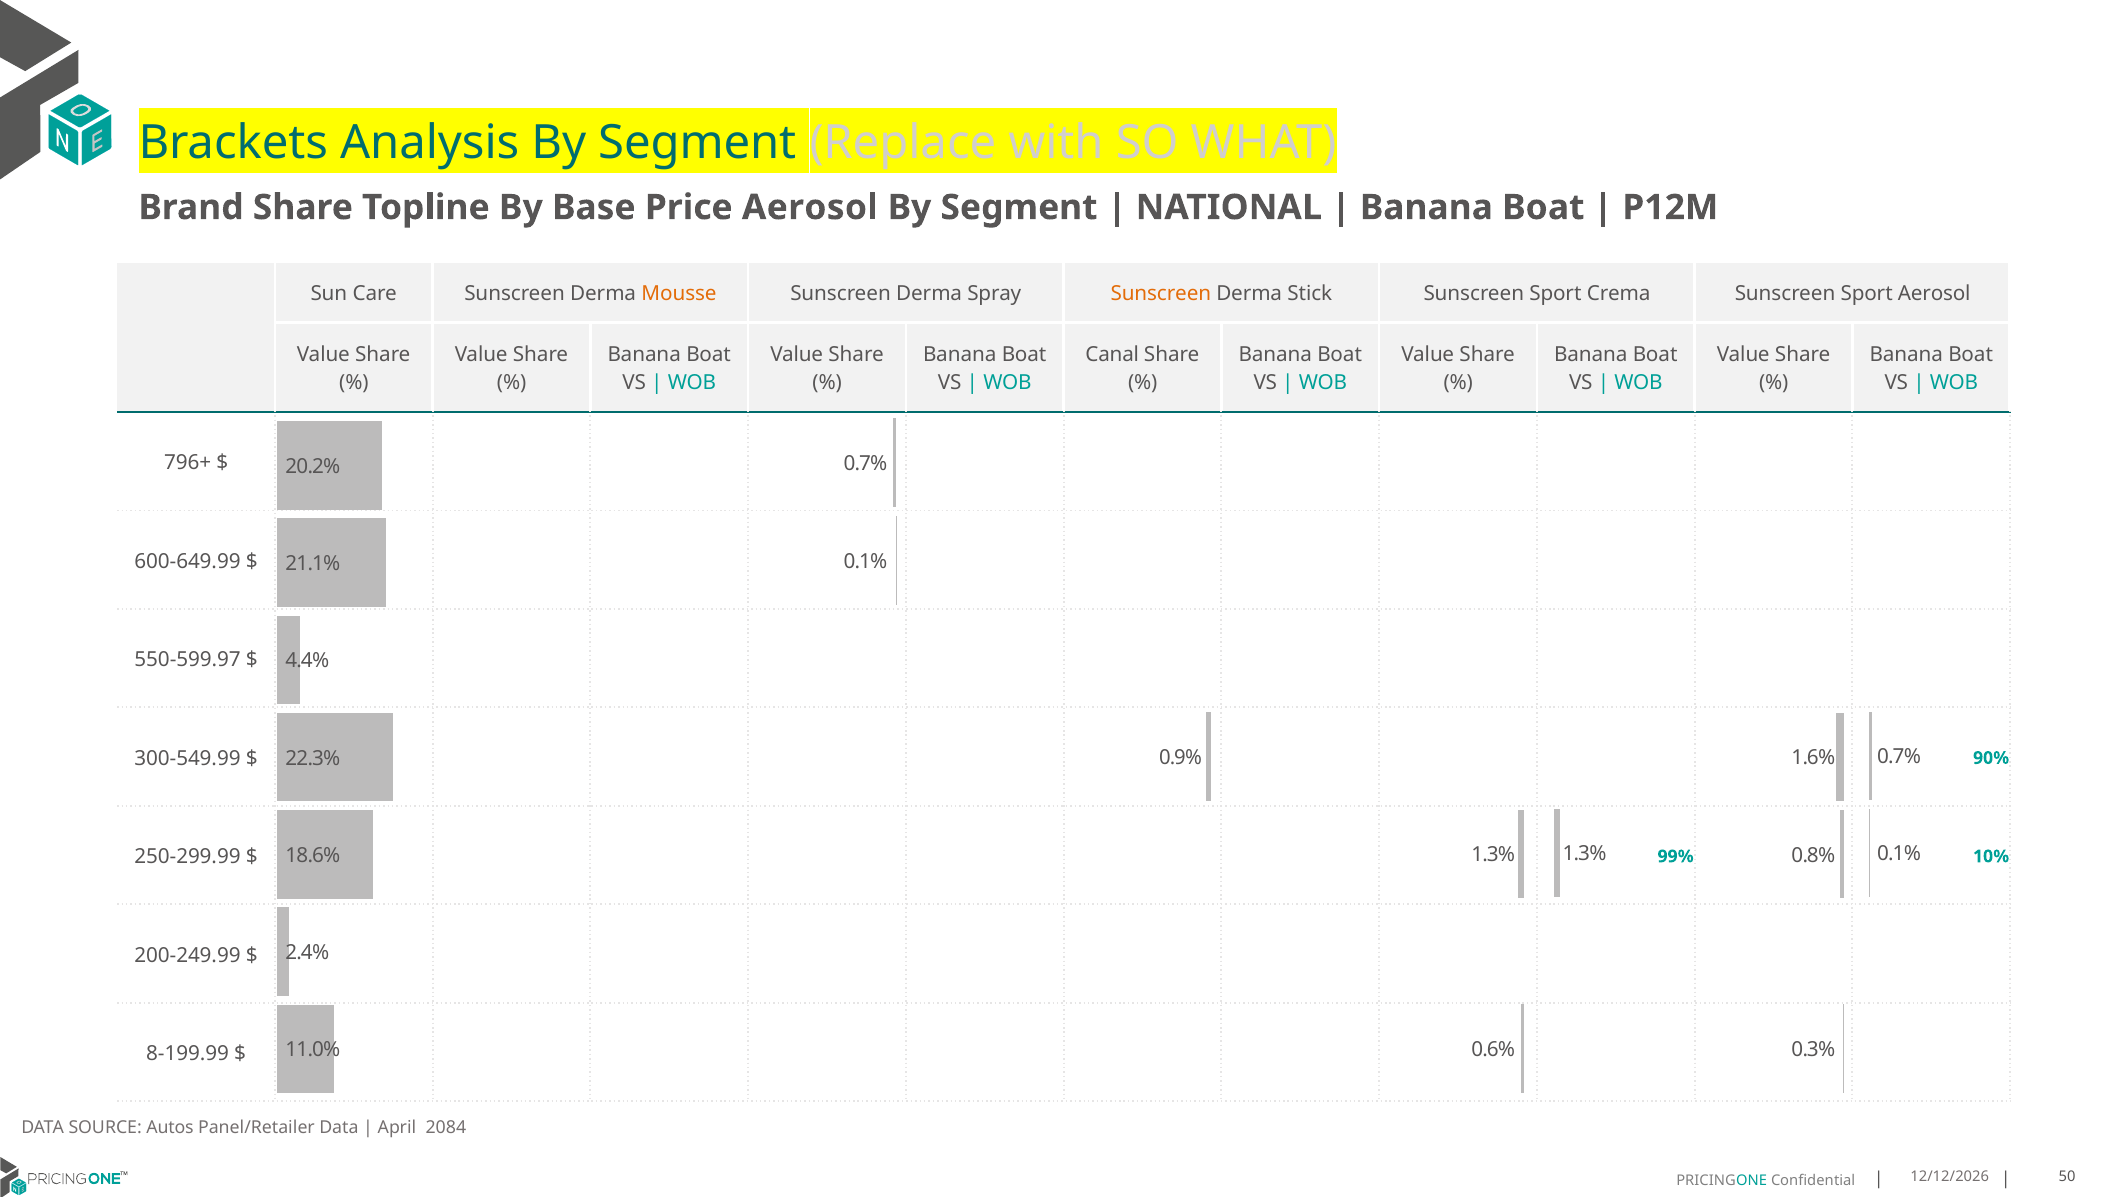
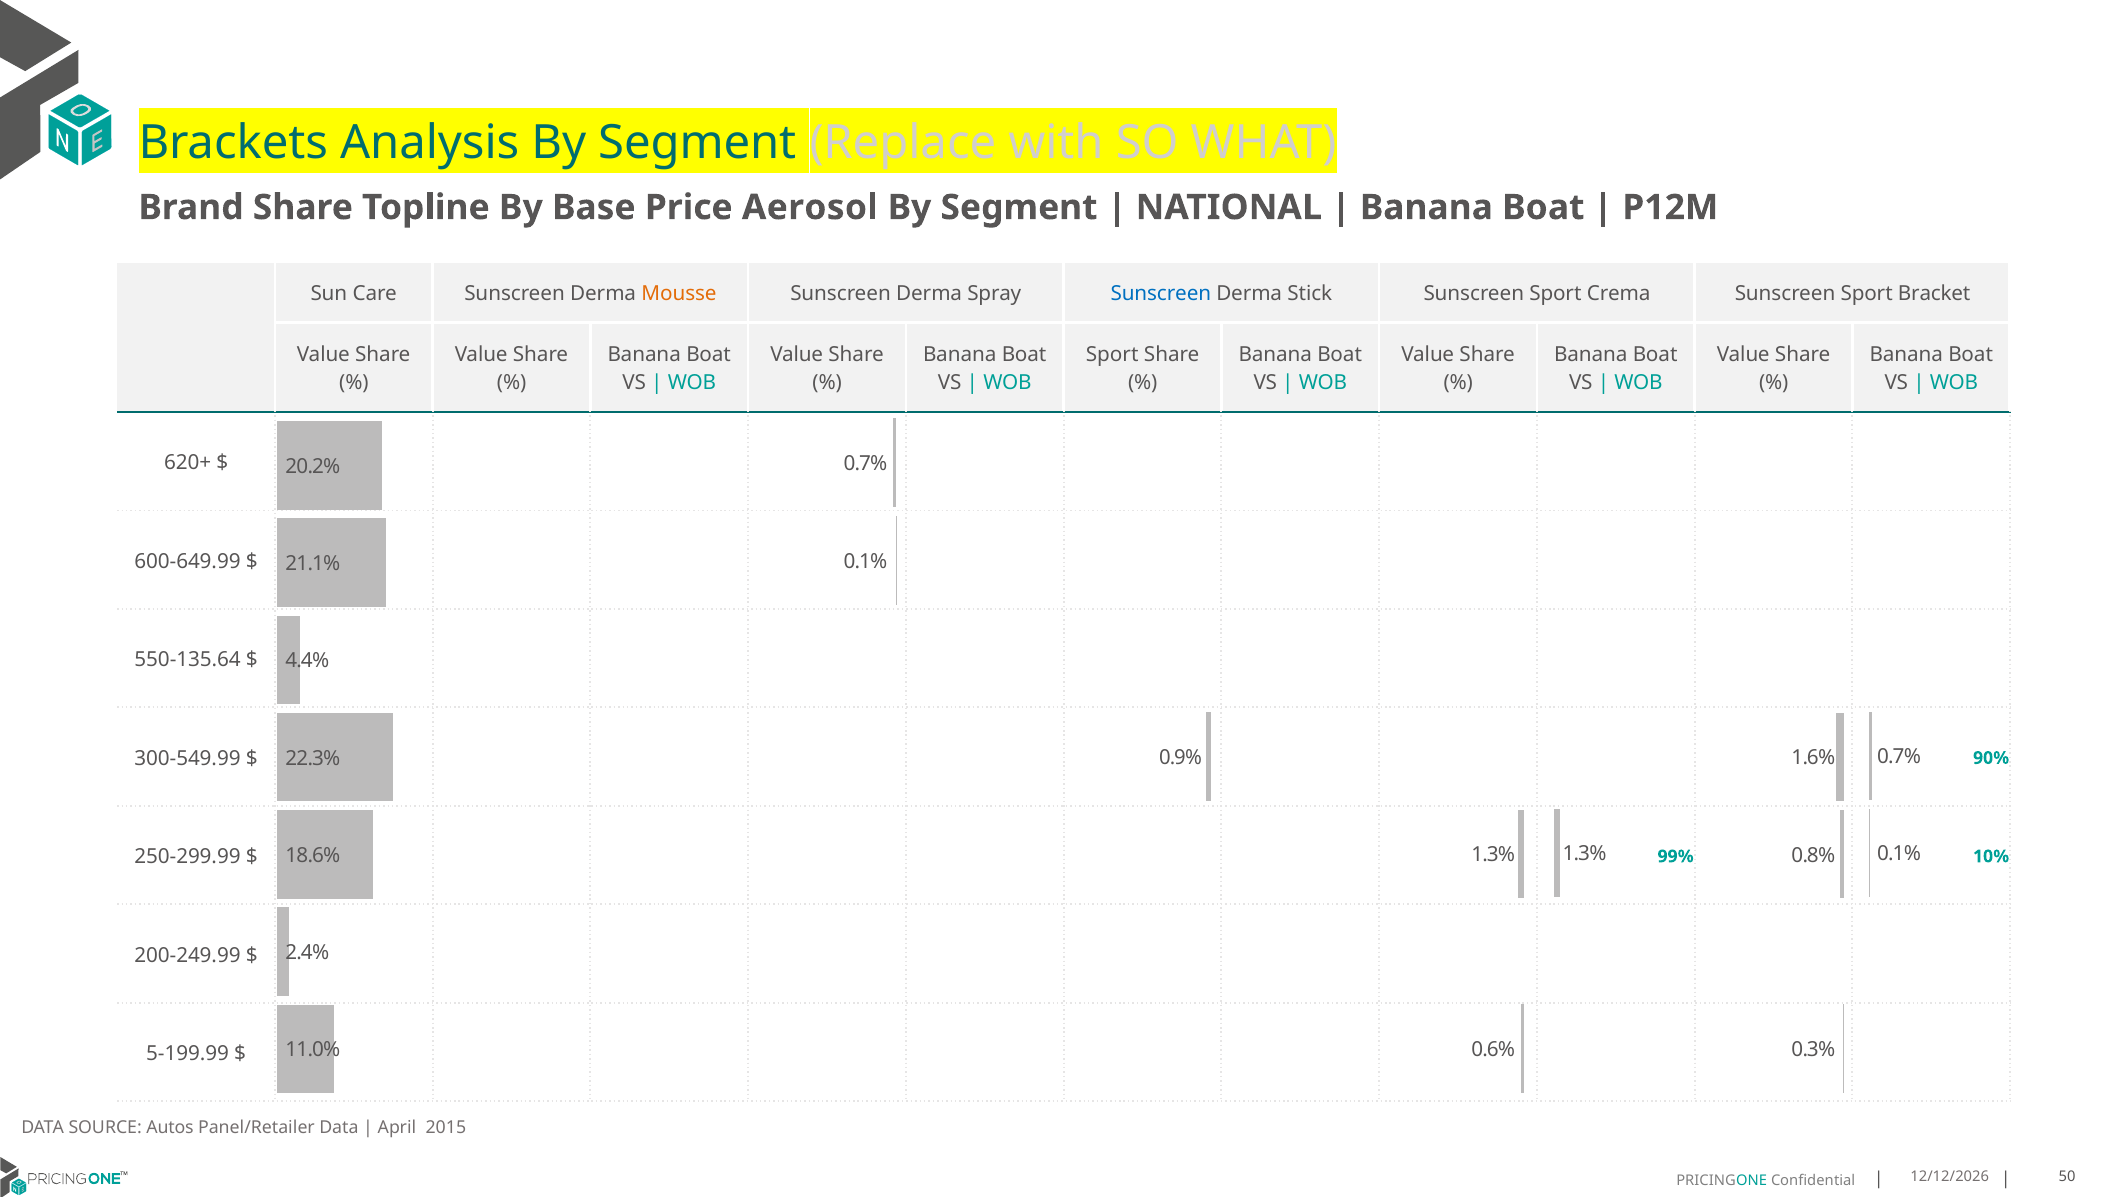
Sunscreen at (1161, 293) colour: orange -> blue
Sport Aerosol: Aerosol -> Bracket
Canal at (1112, 355): Canal -> Sport
796+: 796+ -> 620+
550-599.97: 550-599.97 -> 550-135.64
8-199.99: 8-199.99 -> 5-199.99
2084: 2084 -> 2015
